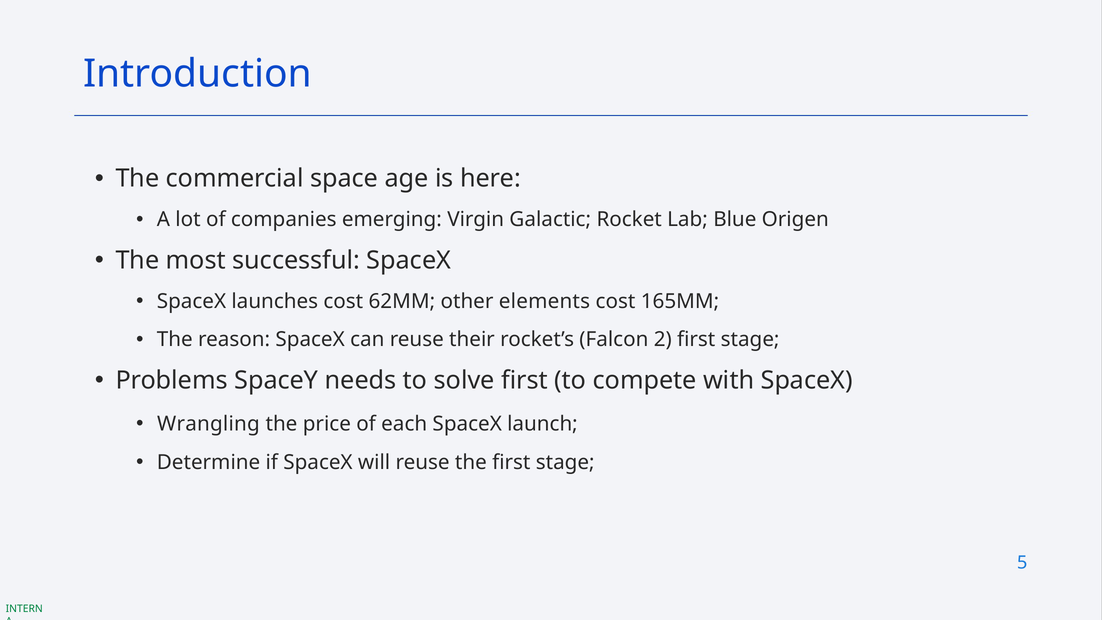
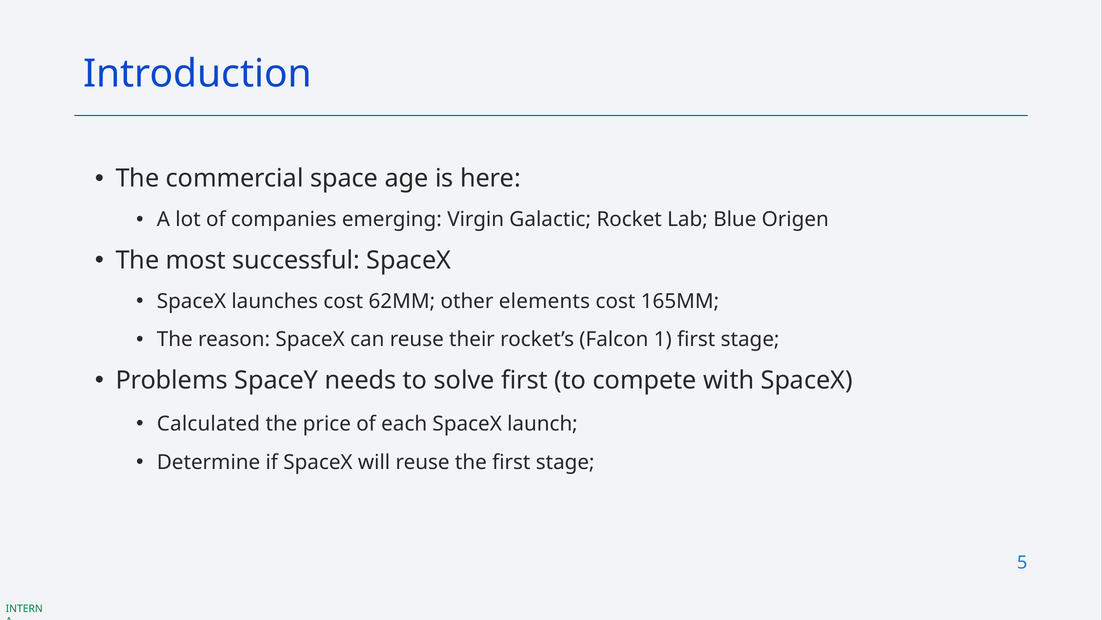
2: 2 -> 1
Wrangling: Wrangling -> Calculated
